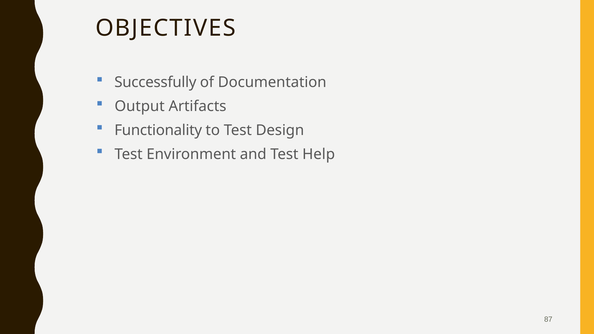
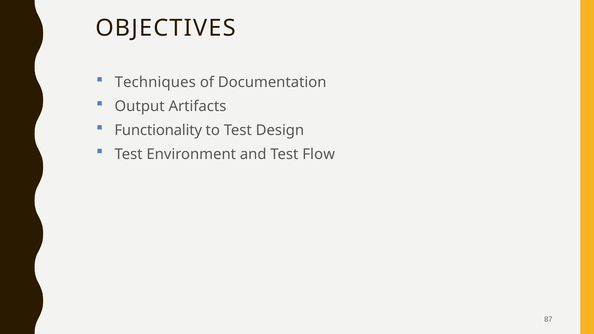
Successfully: Successfully -> Techniques
Help: Help -> Flow
